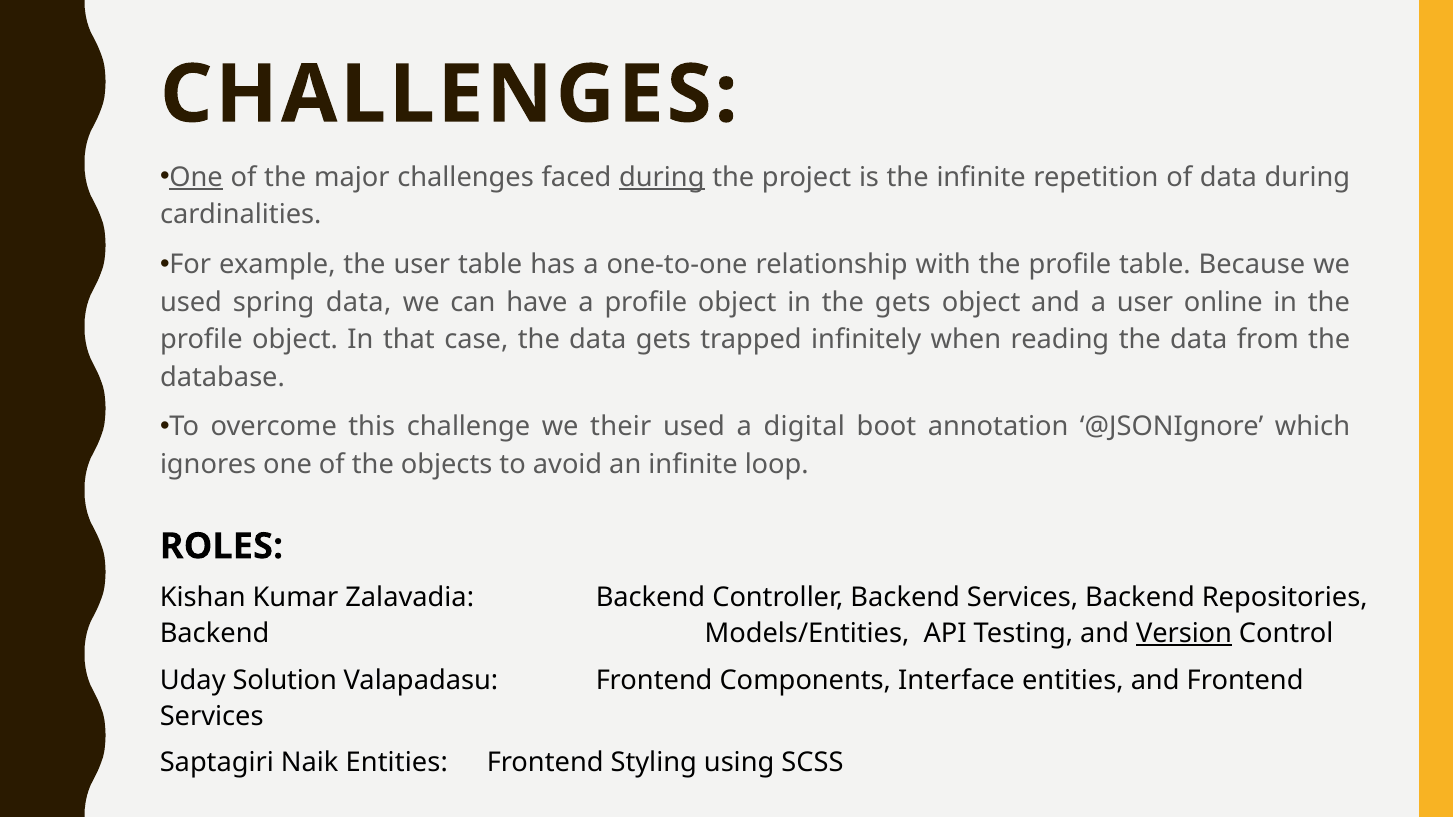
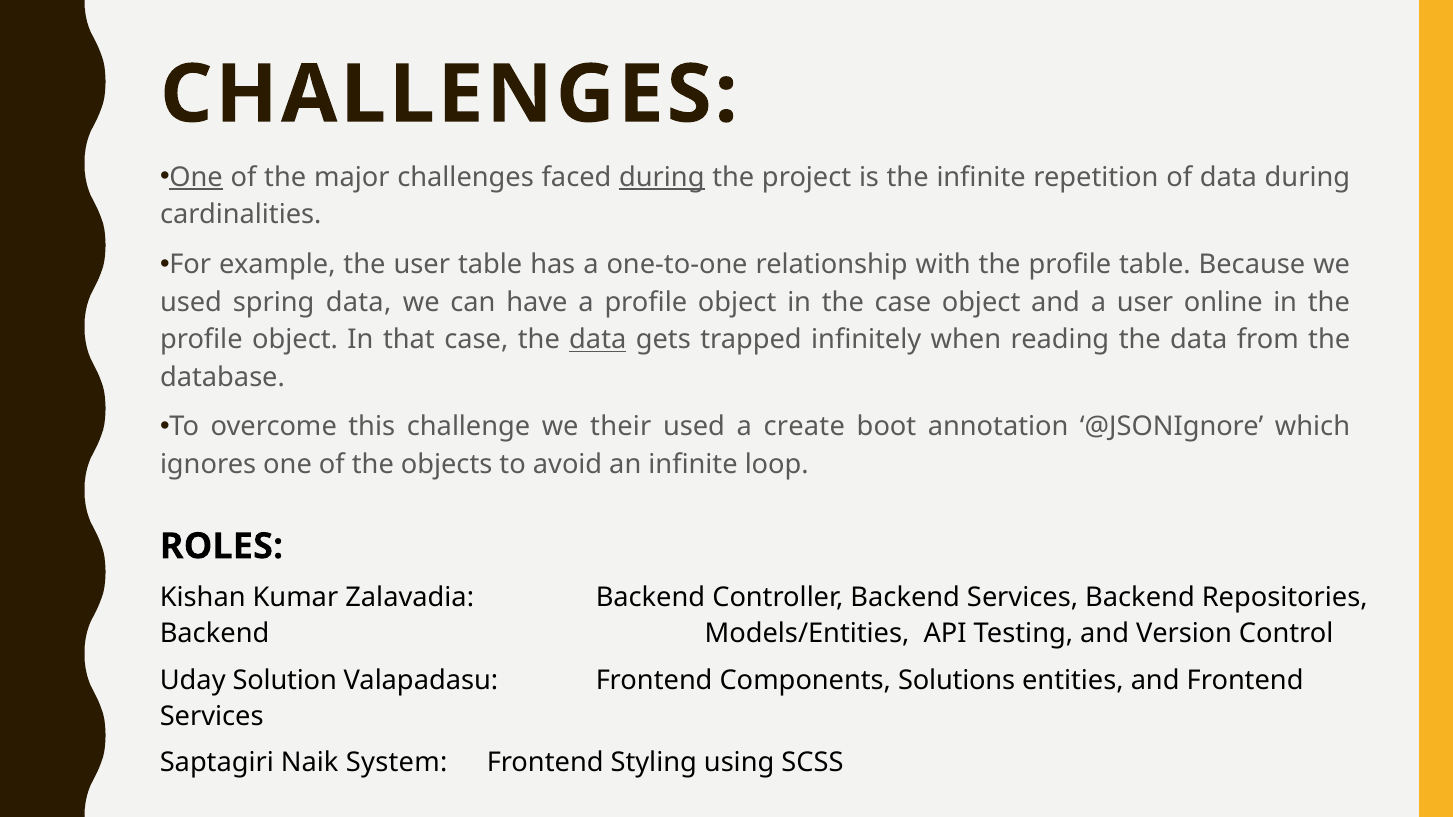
the gets: gets -> case
data at (598, 340) underline: none -> present
digital: digital -> create
Version underline: present -> none
Interface: Interface -> Solutions
Naik Entities: Entities -> System
